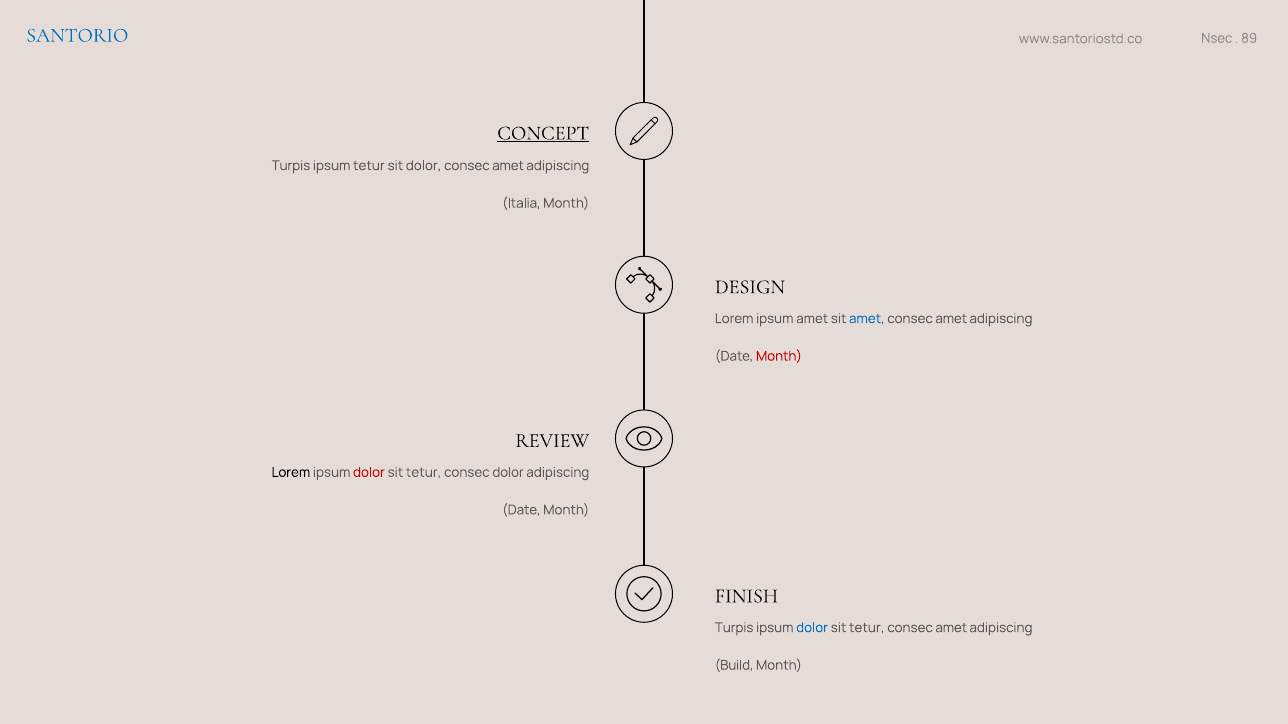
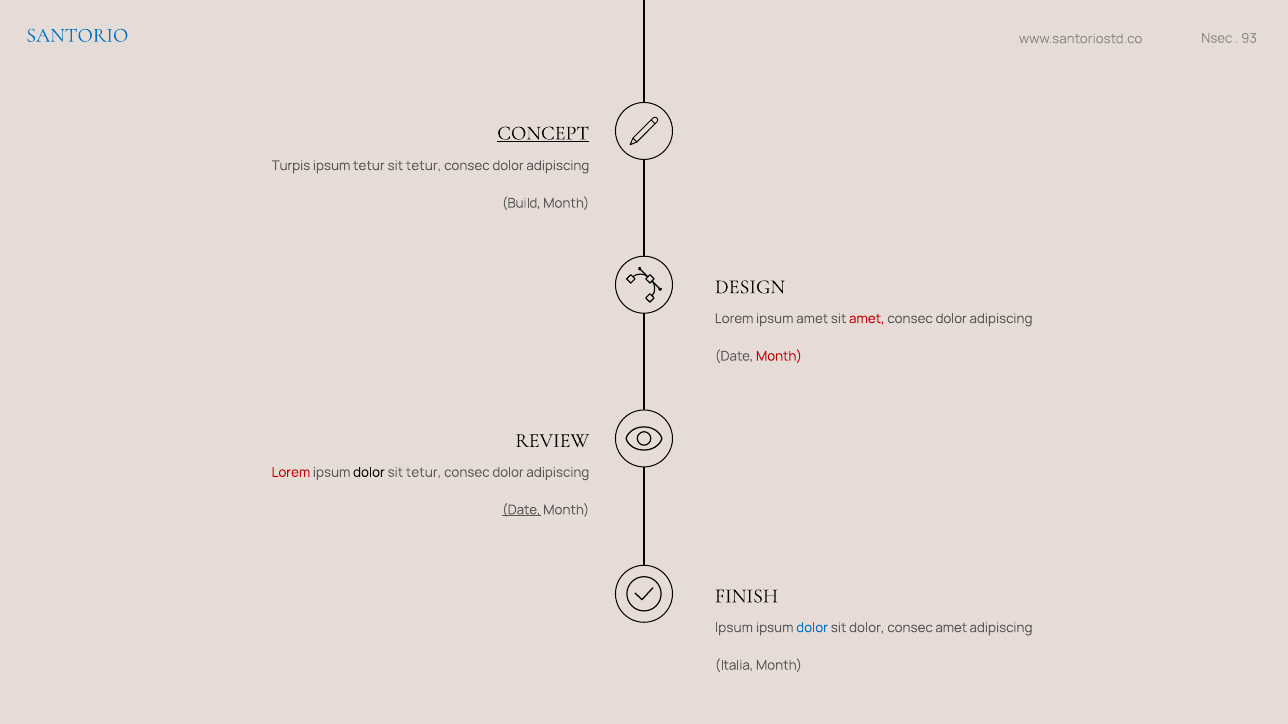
89: 89 -> 93
dolor at (424, 166): dolor -> tetur
amet at (508, 166): amet -> dolor
Italia: Italia -> Build
amet at (867, 319) colour: blue -> red
amet at (951, 319): amet -> dolor
Lorem at (291, 473) colour: black -> red
dolor at (369, 473) colour: red -> black
Date at (521, 510) underline: none -> present
Turpis at (734, 628): Turpis -> Ipsum
tetur at (867, 628): tetur -> dolor
Build: Build -> Italia
